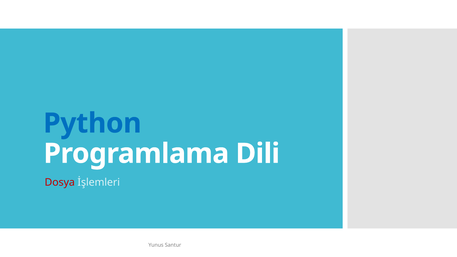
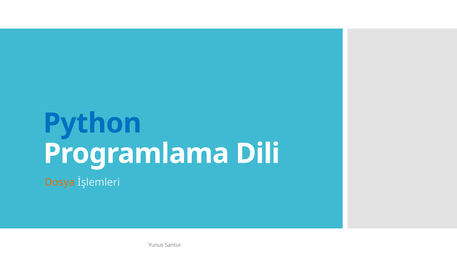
Dosya colour: red -> orange
